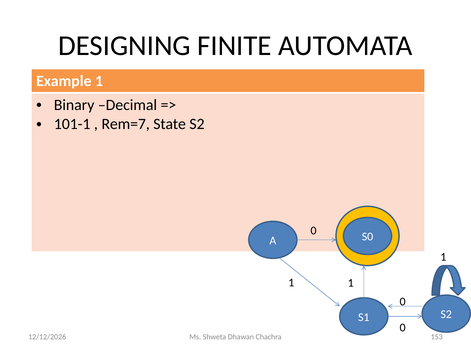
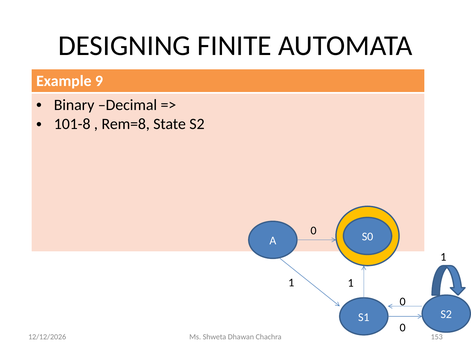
Example 1: 1 -> 9
101-1: 101-1 -> 101-8
Rem=7: Rem=7 -> Rem=8
